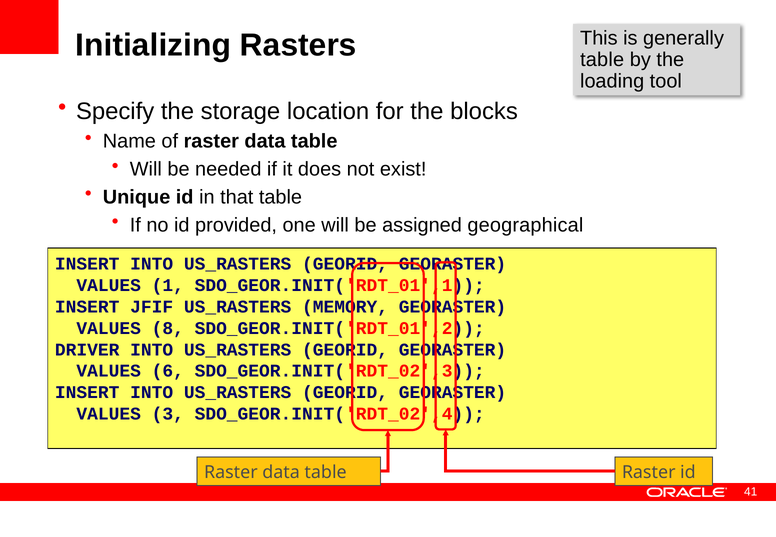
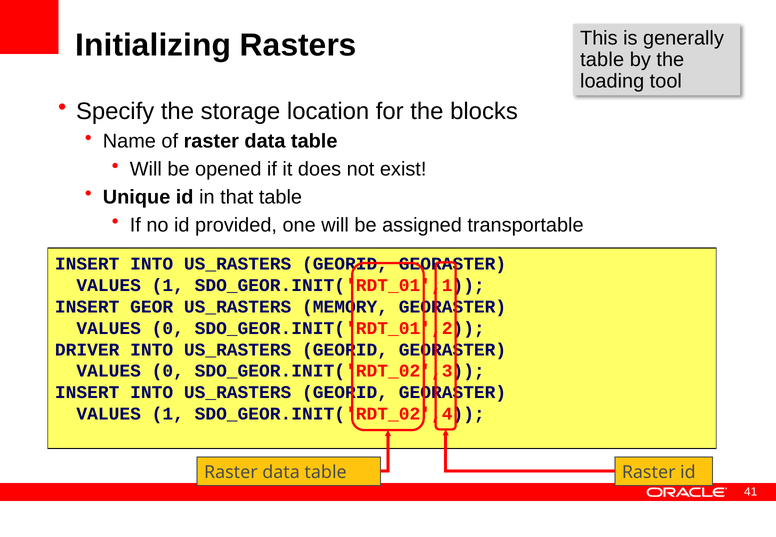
needed: needed -> opened
geographical: geographical -> transportable
JFIF: JFIF -> GEOR
8 at (168, 328): 8 -> 0
6 at (168, 371): 6 -> 0
3 at (168, 414): 3 -> 1
